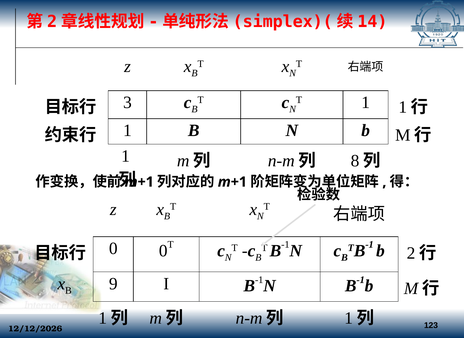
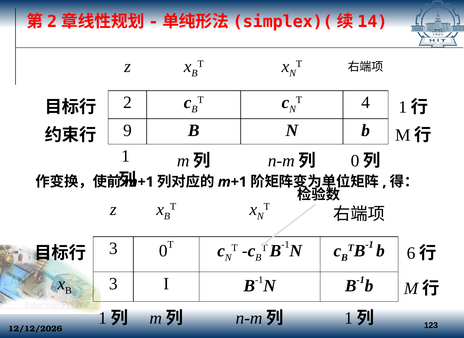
1 at (366, 103): 1 -> 4
3: 3 -> 2
1 at (127, 131): 1 -> 9
8 at (355, 161): 8 -> 0
2: 2 -> 6
0 at (113, 249): 0 -> 3
B 9: 9 -> 3
